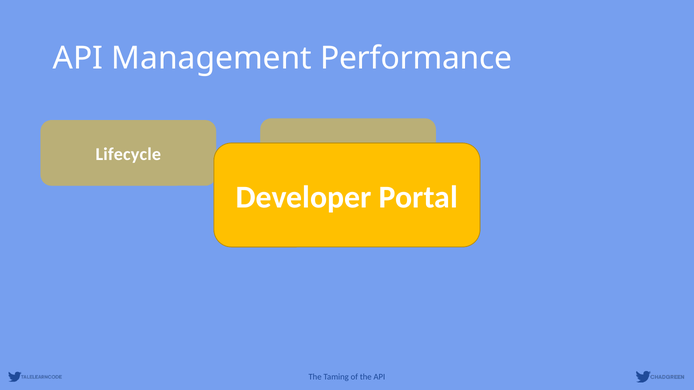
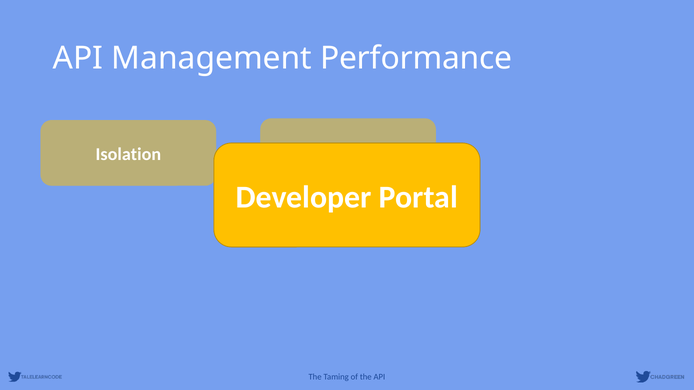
Lifecycle: Lifecycle -> Isolation
